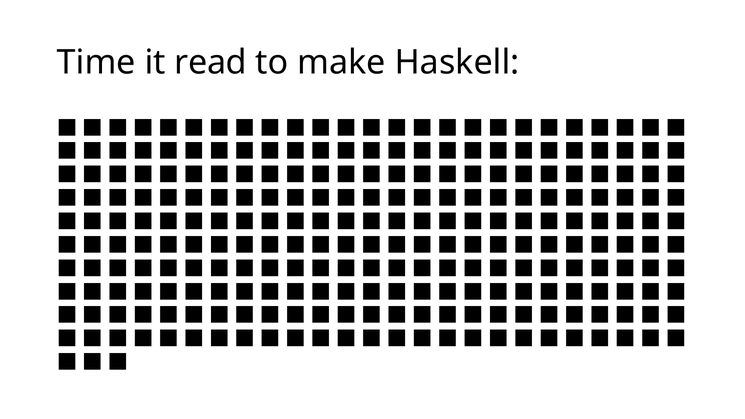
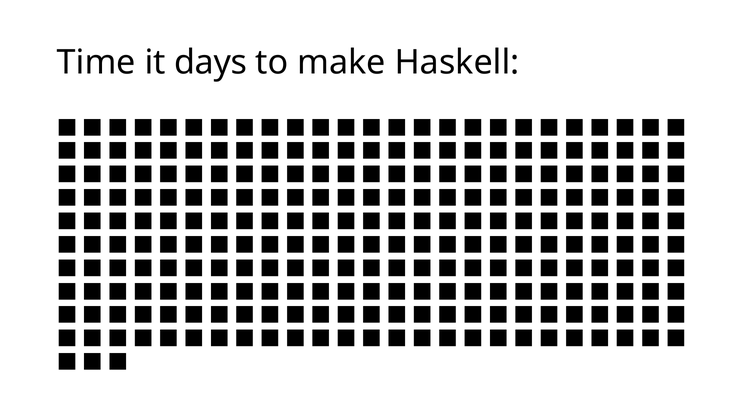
read: read -> days
